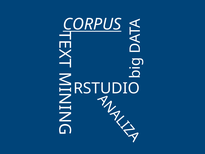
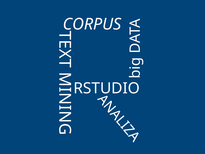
CORPUS underline: present -> none
